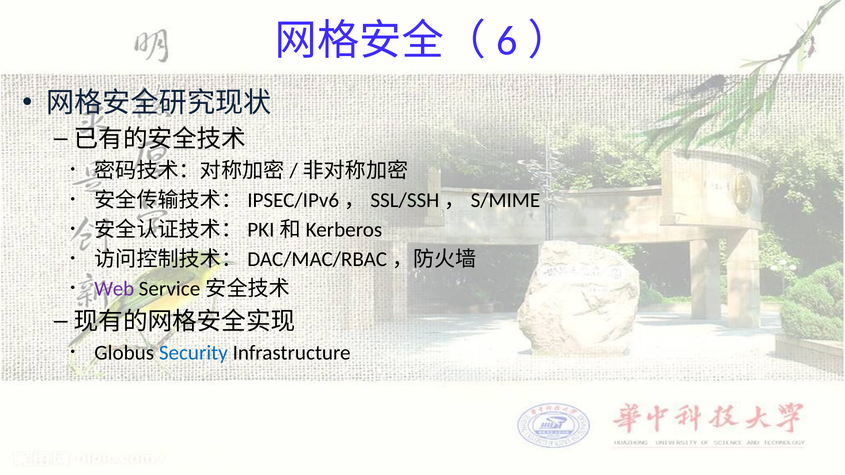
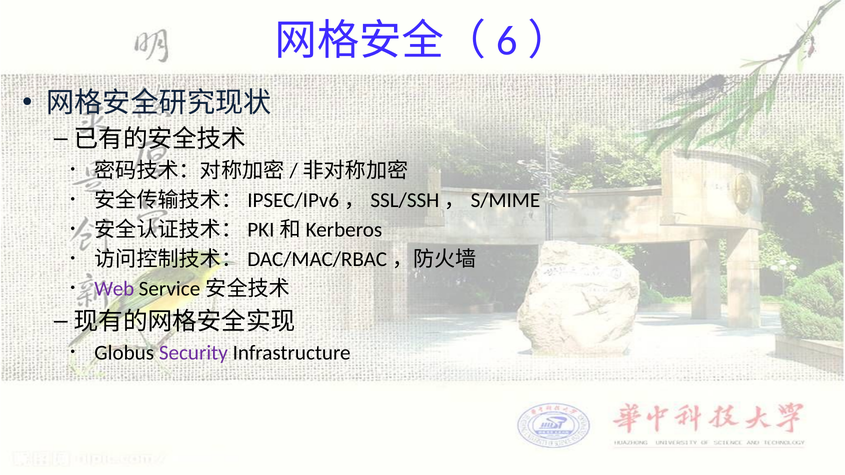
Security colour: blue -> purple
